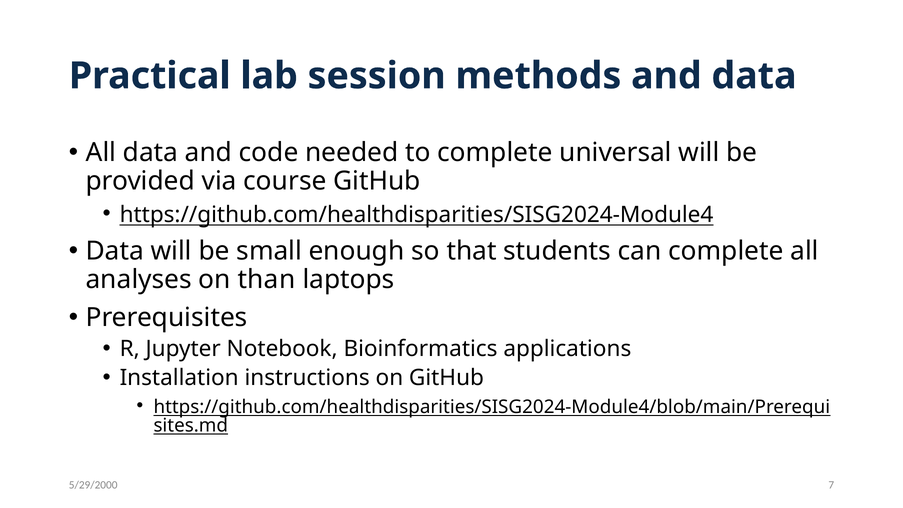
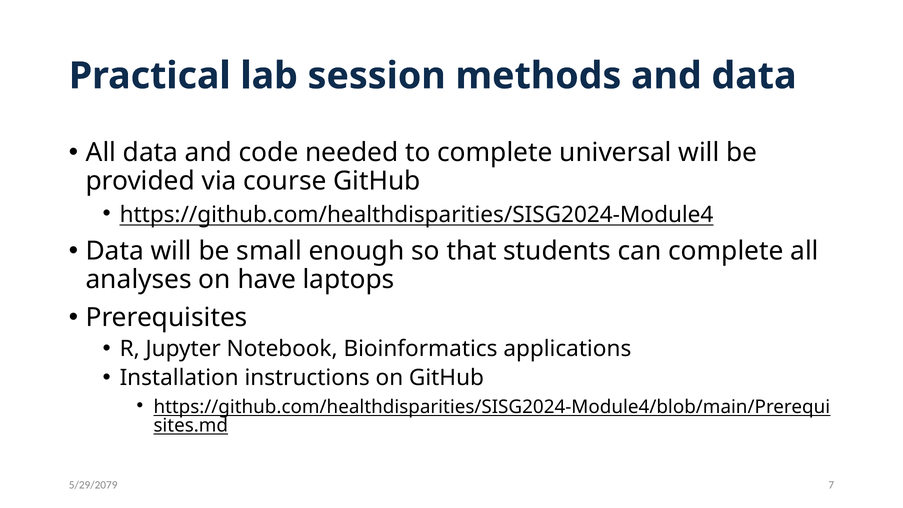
than: than -> have
5/29/2000: 5/29/2000 -> 5/29/2079
